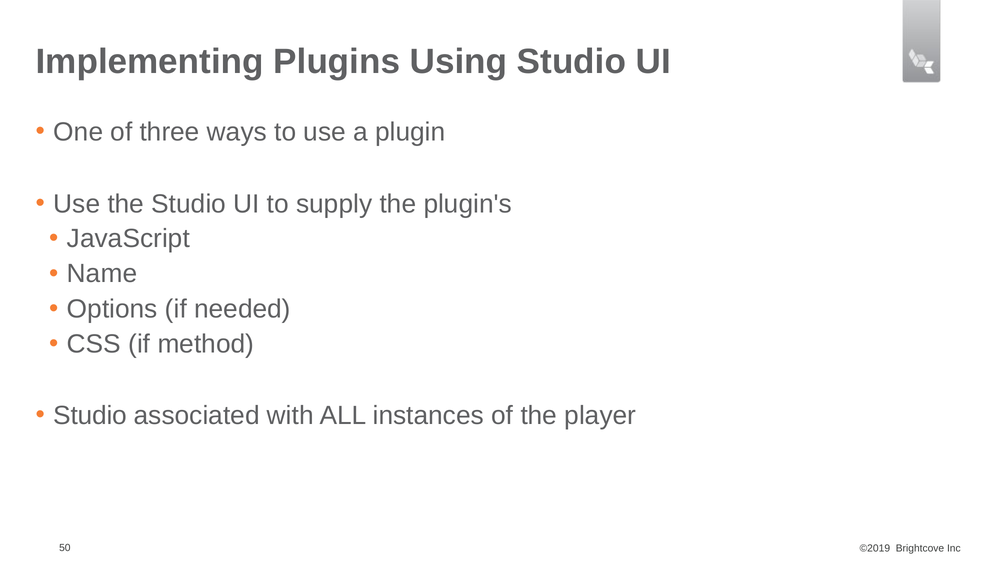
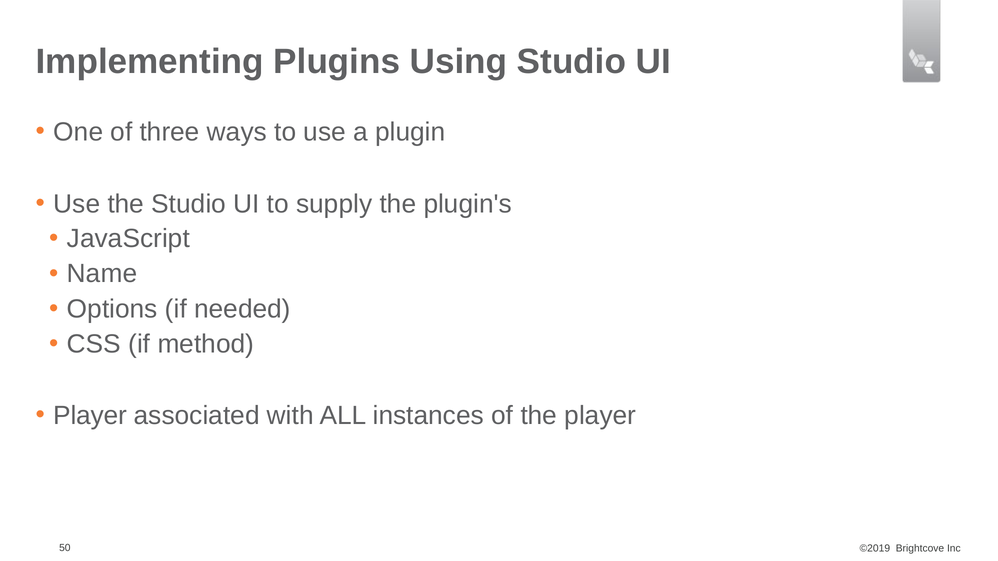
Studio at (90, 415): Studio -> Player
